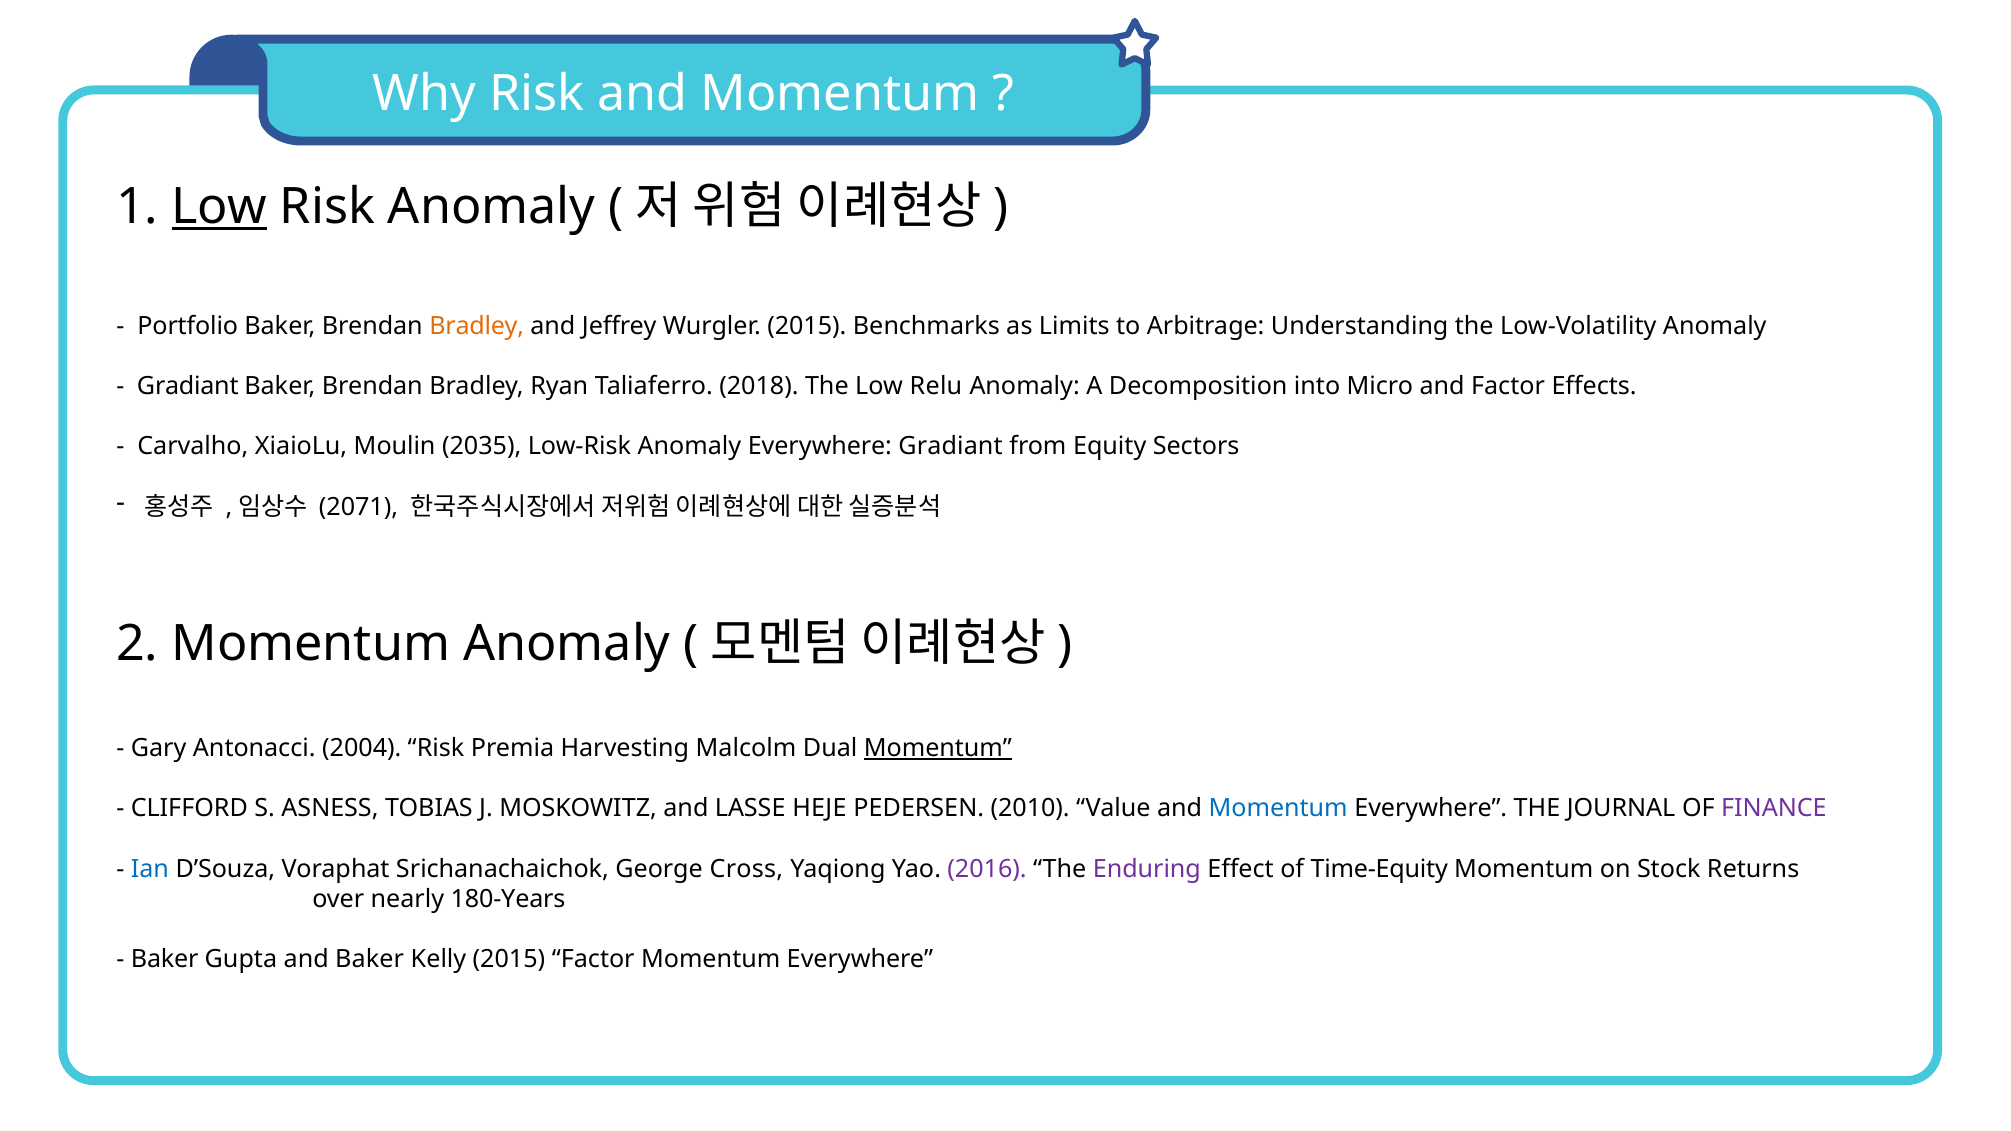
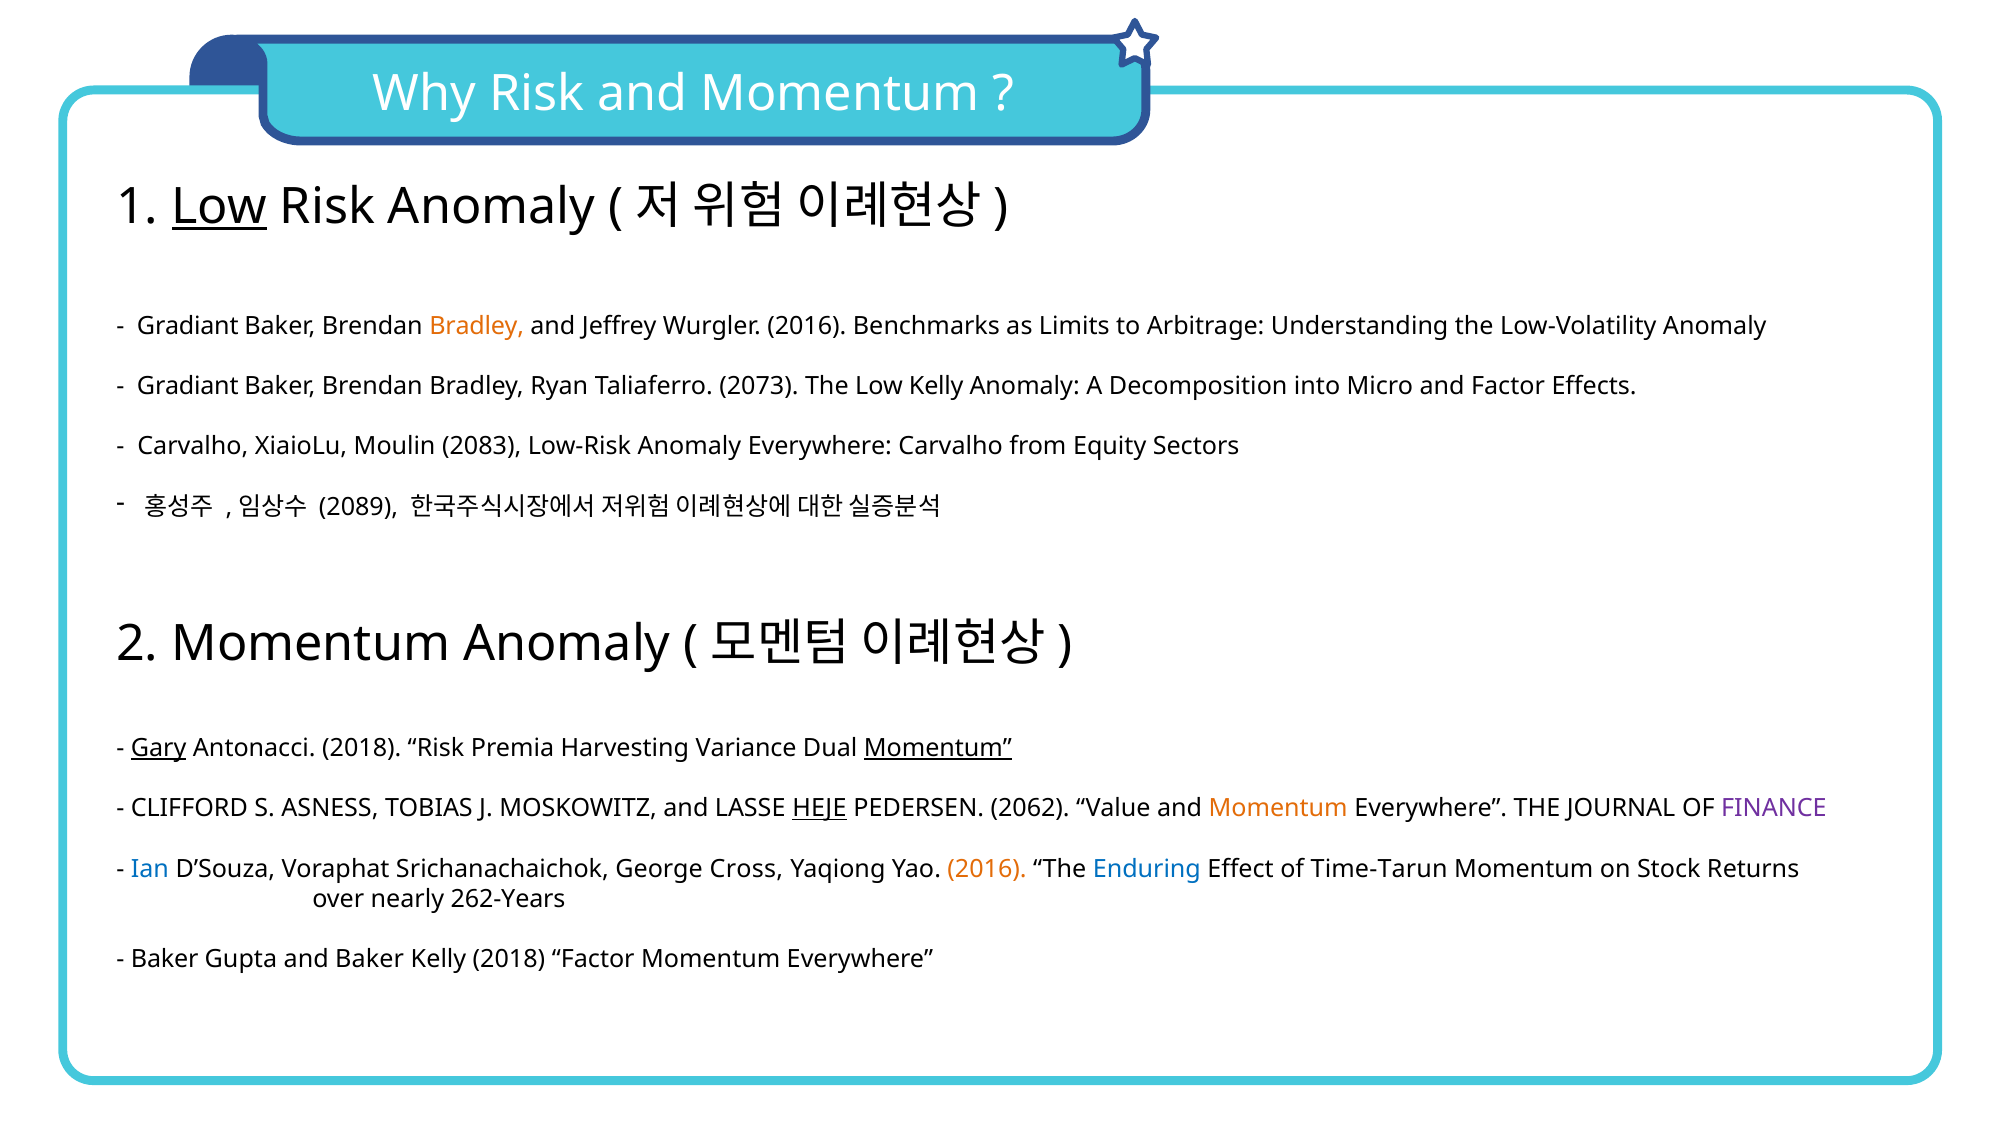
Portfolio at (188, 326): Portfolio -> Gradiant
Wurgler 2015: 2015 -> 2016
2018: 2018 -> 2073
Low Relu: Relu -> Kelly
2035: 2035 -> 2083
Everywhere Gradiant: Gradiant -> Carvalho
2071: 2071 -> 2089
Gary underline: none -> present
Antonacci 2004: 2004 -> 2018
Malcolm: Malcolm -> Variance
HEJE underline: none -> present
2010: 2010 -> 2062
Momentum at (1278, 809) colour: blue -> orange
2016 at (987, 869) colour: purple -> orange
Enduring colour: purple -> blue
Time-Equity: Time-Equity -> Time-Tarun
180-Years: 180-Years -> 262-Years
Kelly 2015: 2015 -> 2018
